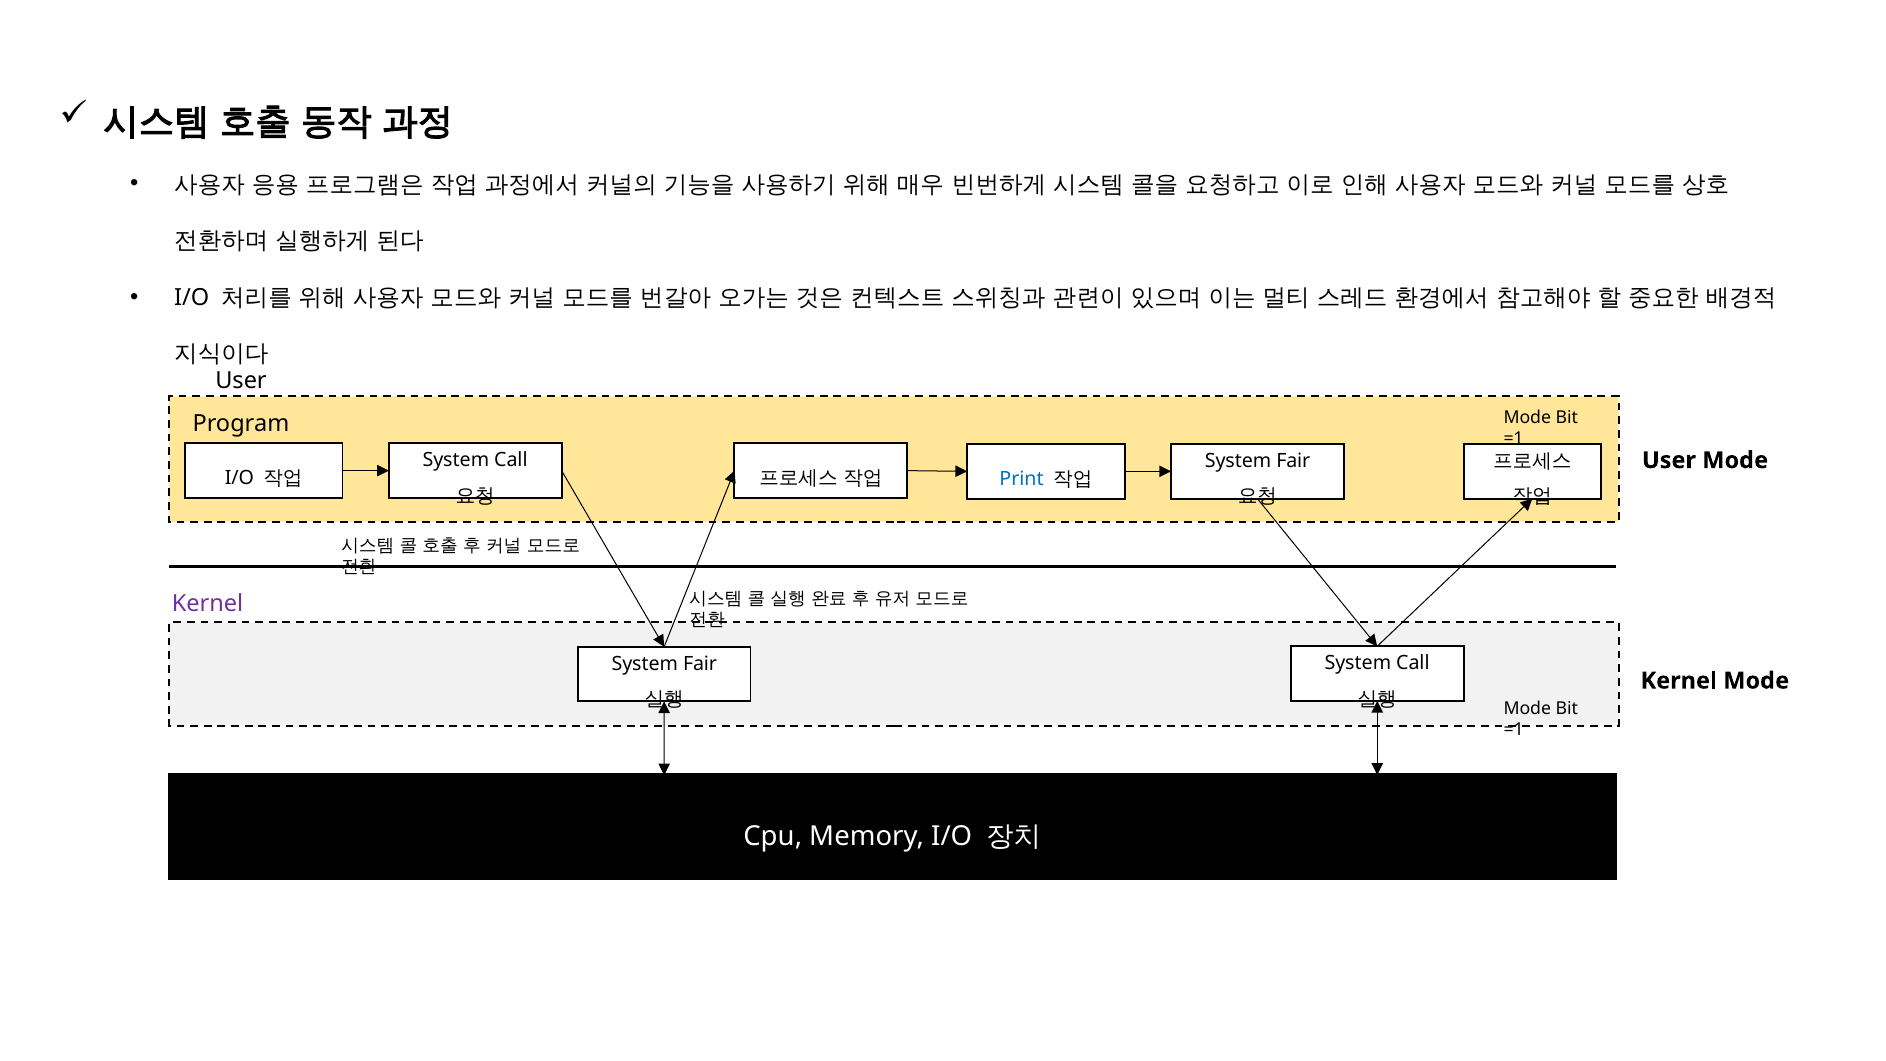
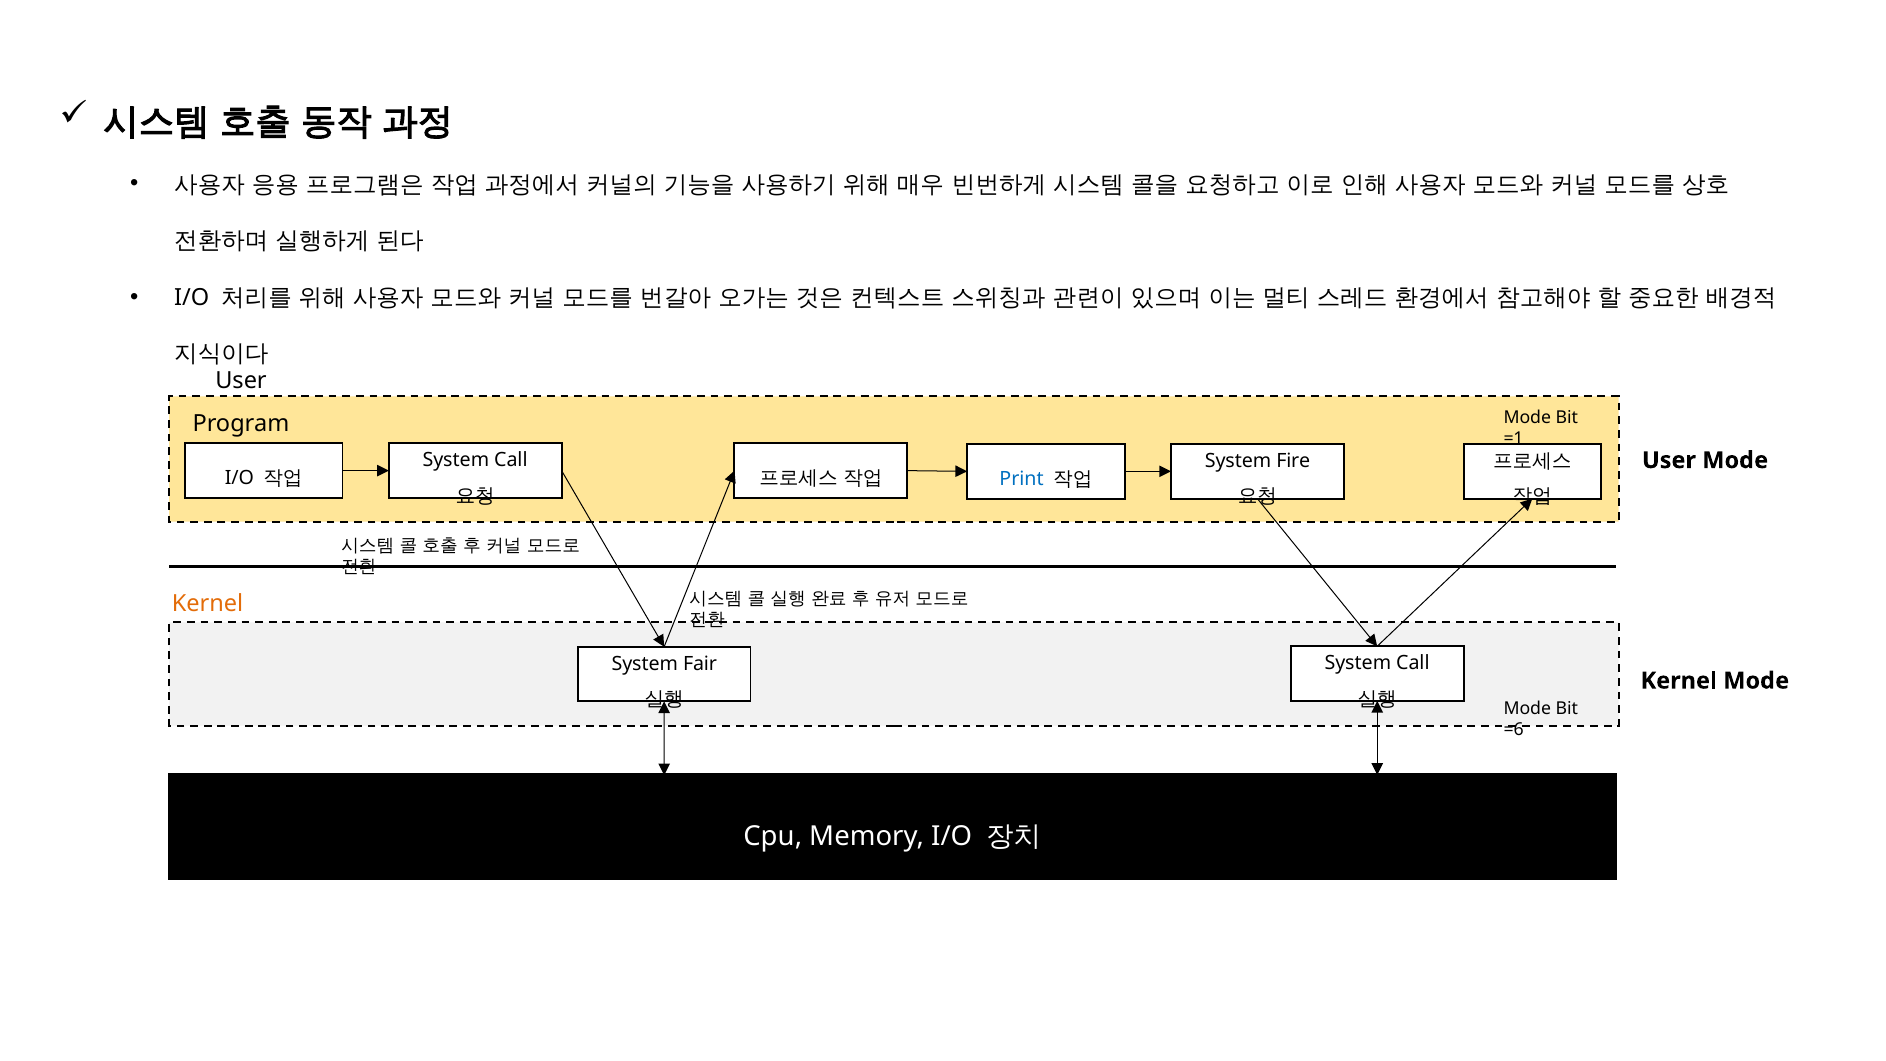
Fair at (1293, 461): Fair -> Fire
Kernel at (208, 604) colour: purple -> orange
=1 at (1514, 730): =1 -> =6
